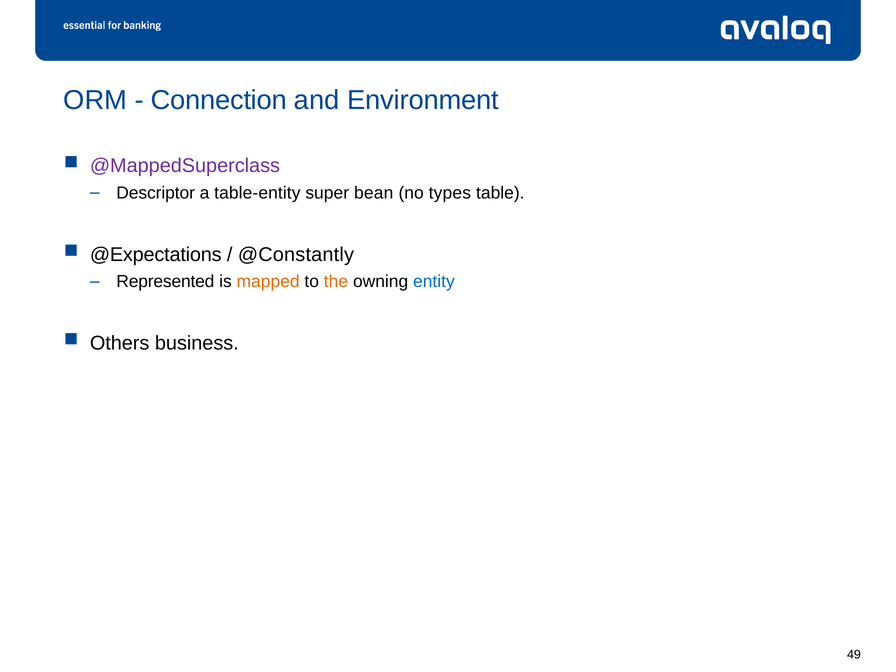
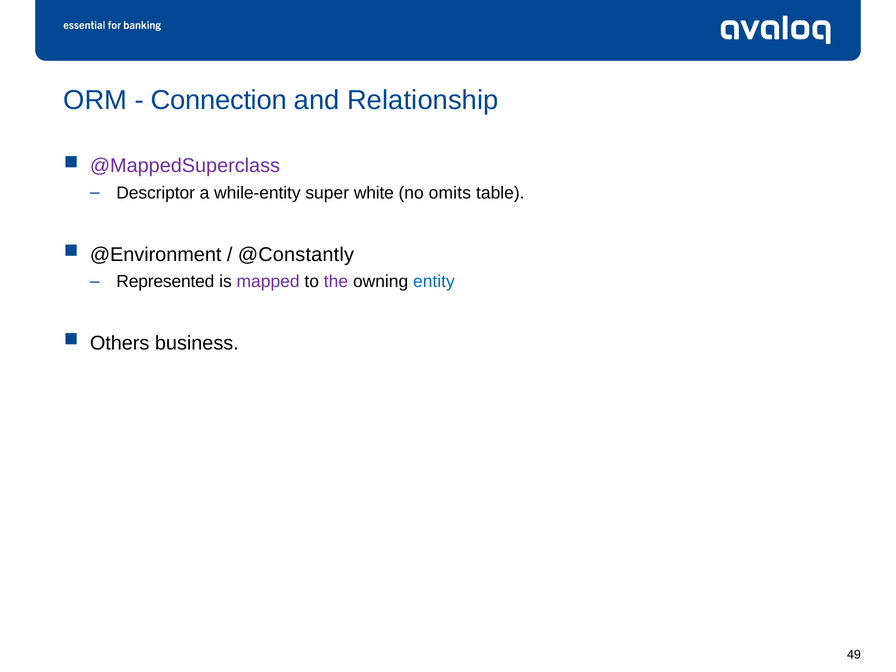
Environment: Environment -> Relationship
table-entity: table-entity -> while-entity
bean: bean -> white
types: types -> omits
@Expectations: @Expectations -> @Environment
mapped colour: orange -> purple
the colour: orange -> purple
